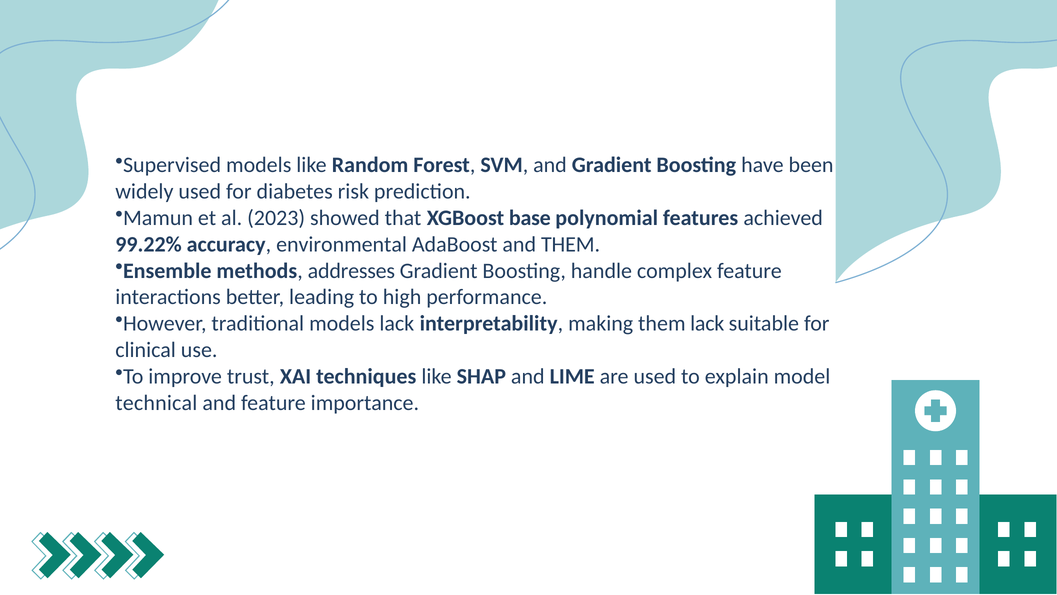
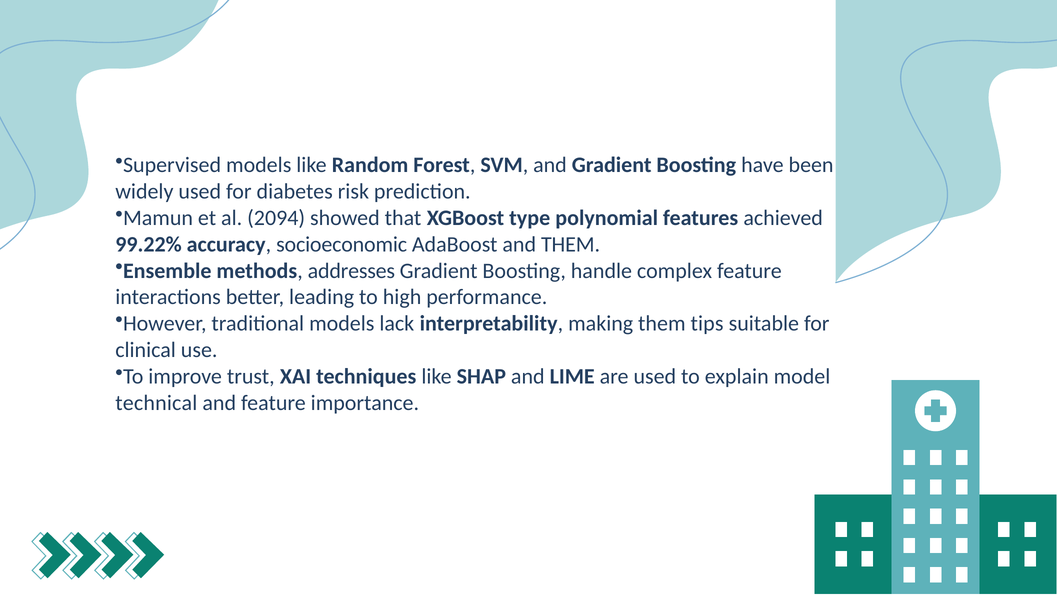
2023: 2023 -> 2094
base: base -> type
environmental: environmental -> socioeconomic
them lack: lack -> tips
